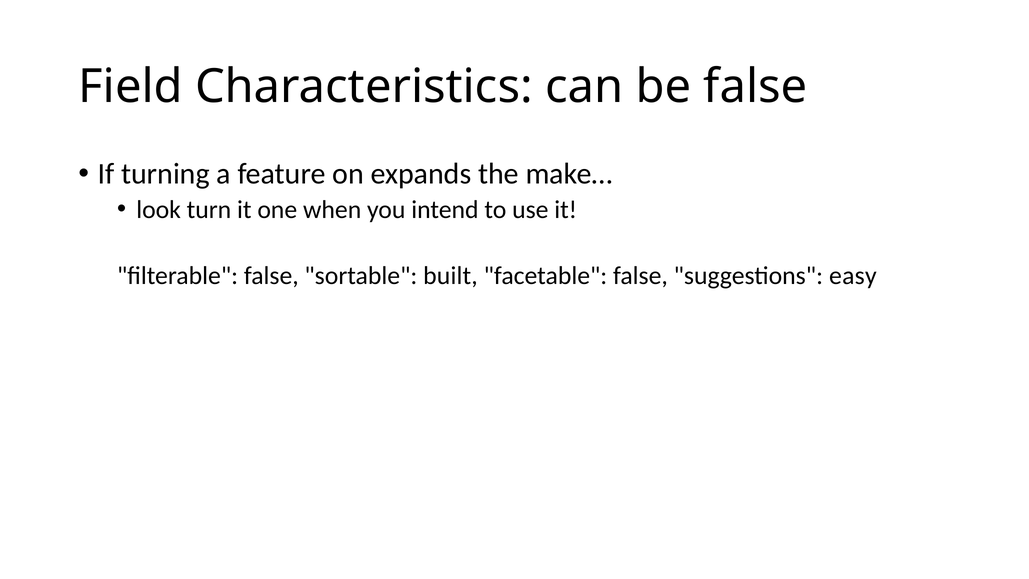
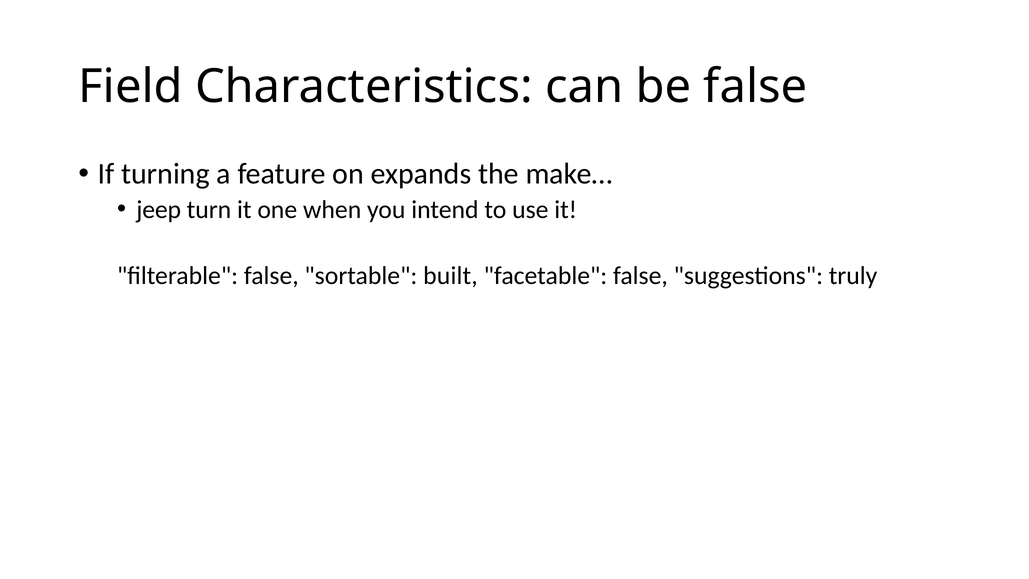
look: look -> jeep
easy: easy -> truly
